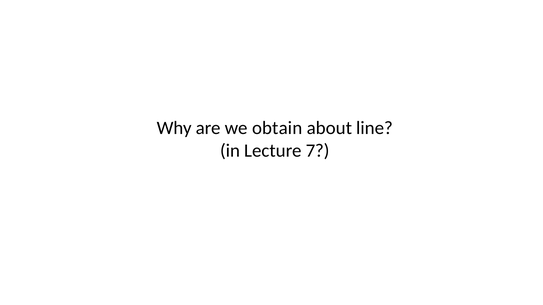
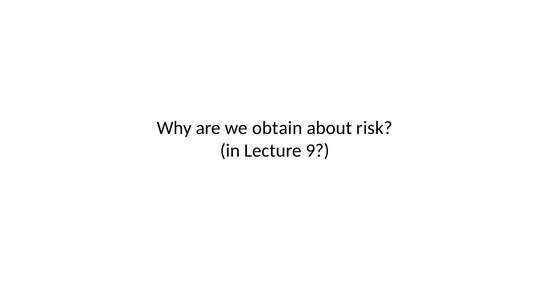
line: line -> risk
7: 7 -> 9
